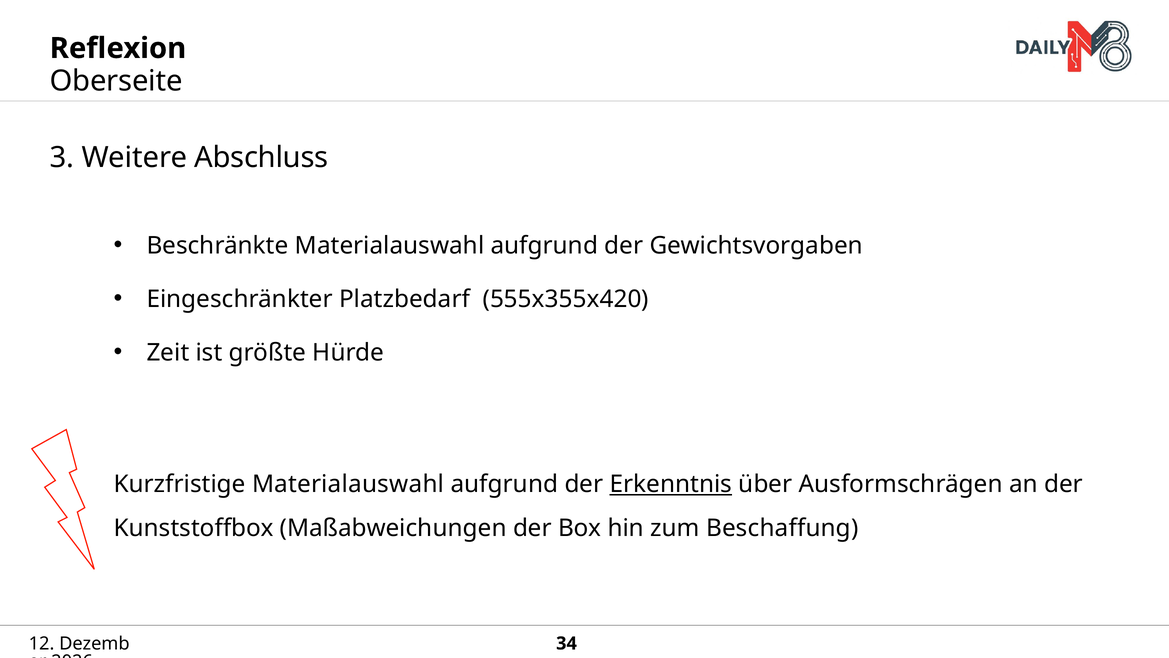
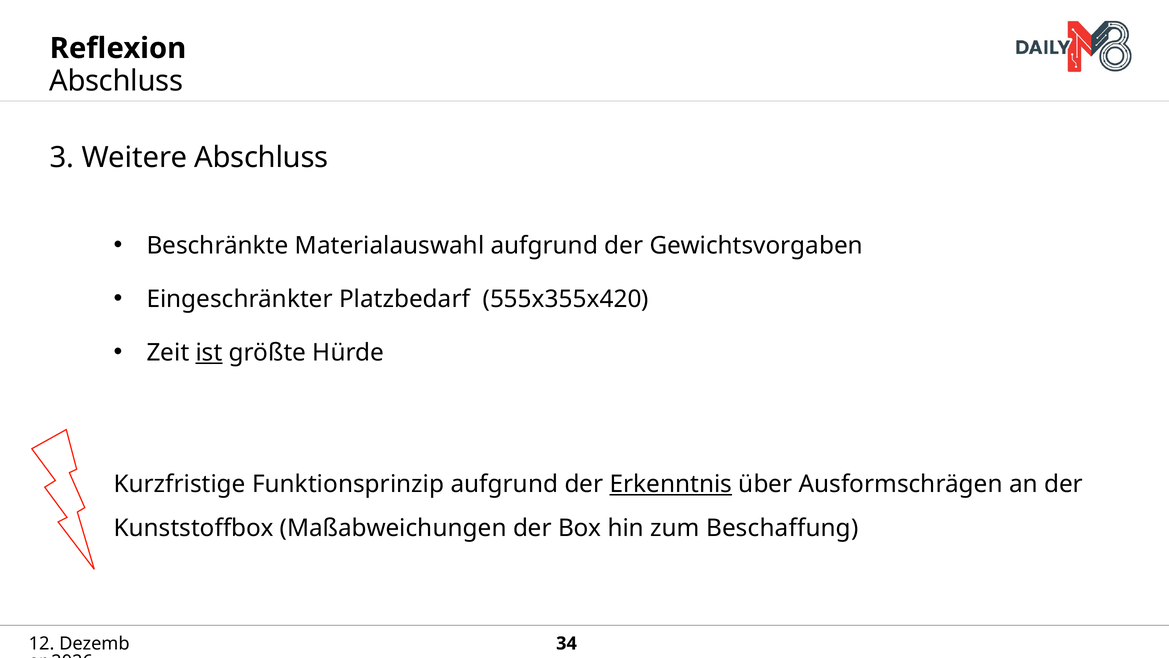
Oberseite at (116, 81): Oberseite -> Abschluss
ist underline: none -> present
Kurzfristige Materialauswahl: Materialauswahl -> Funktionsprinzip
